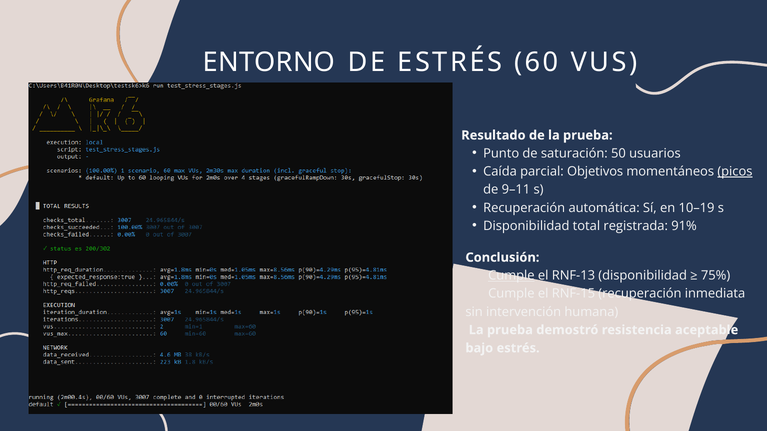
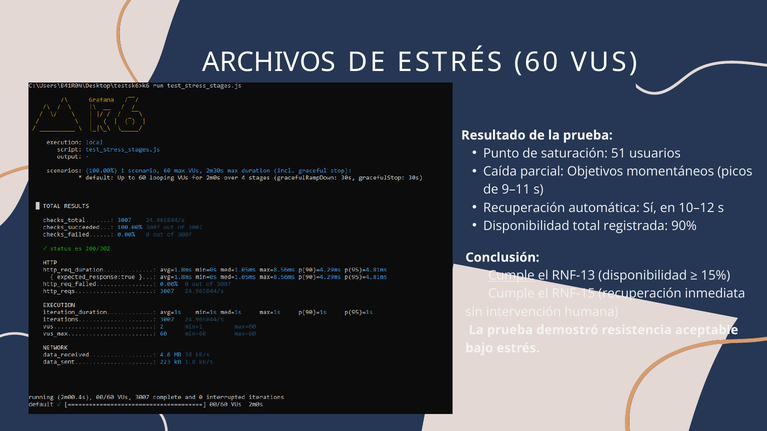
ENTORNO: ENTORNO -> ARCHIVOS
50: 50 -> 51
picos underline: present -> none
10–19: 10–19 -> 10–12
91%: 91% -> 90%
75%: 75% -> 15%
